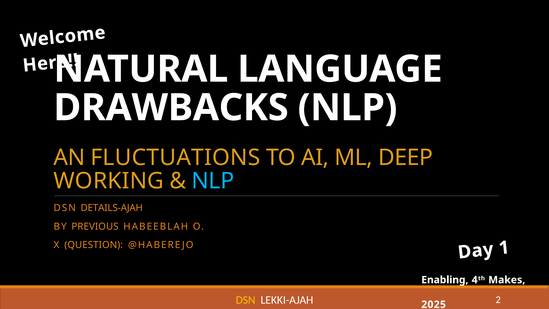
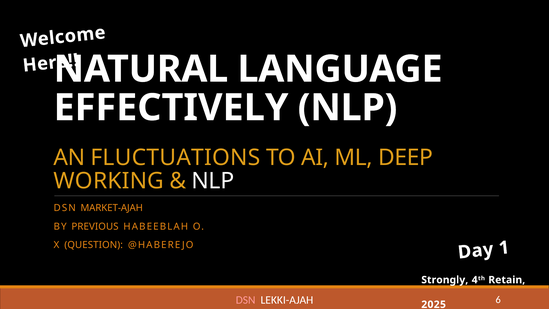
DRAWBACKS: DRAWBACKS -> EFFECTIVELY
NLP at (213, 181) colour: light blue -> white
DETAILS-AJAH: DETAILS-AJAH -> MARKET-AJAH
Enabling: Enabling -> Strongly
Makes: Makes -> Retain
DSN at (246, 300) colour: yellow -> pink
2: 2 -> 6
